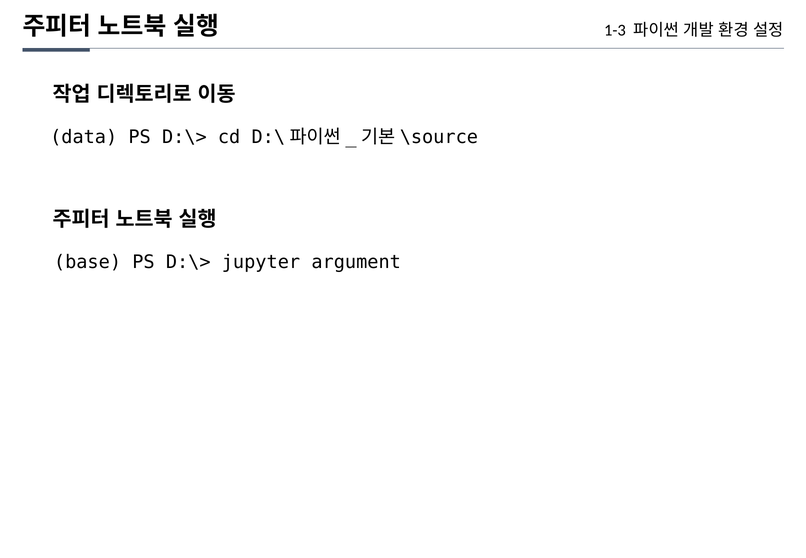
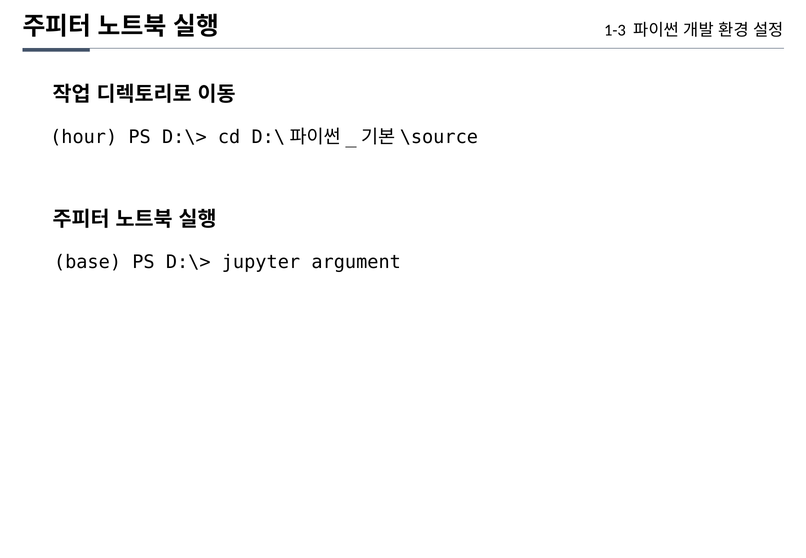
data: data -> hour
